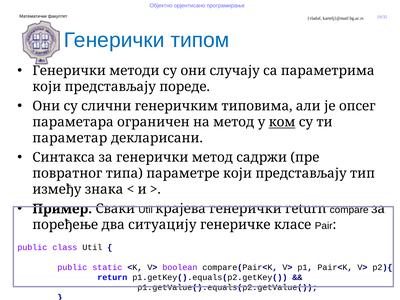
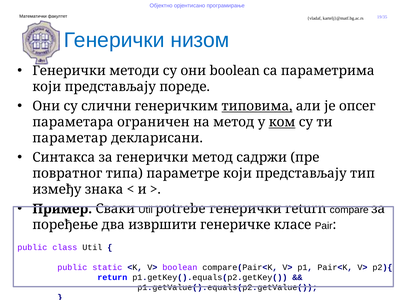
типом: типом -> низом
они случају: случају -> boolean
типовима underline: none -> present
крајева: крајева -> potrebe
ситуацију: ситуацију -> извршити
